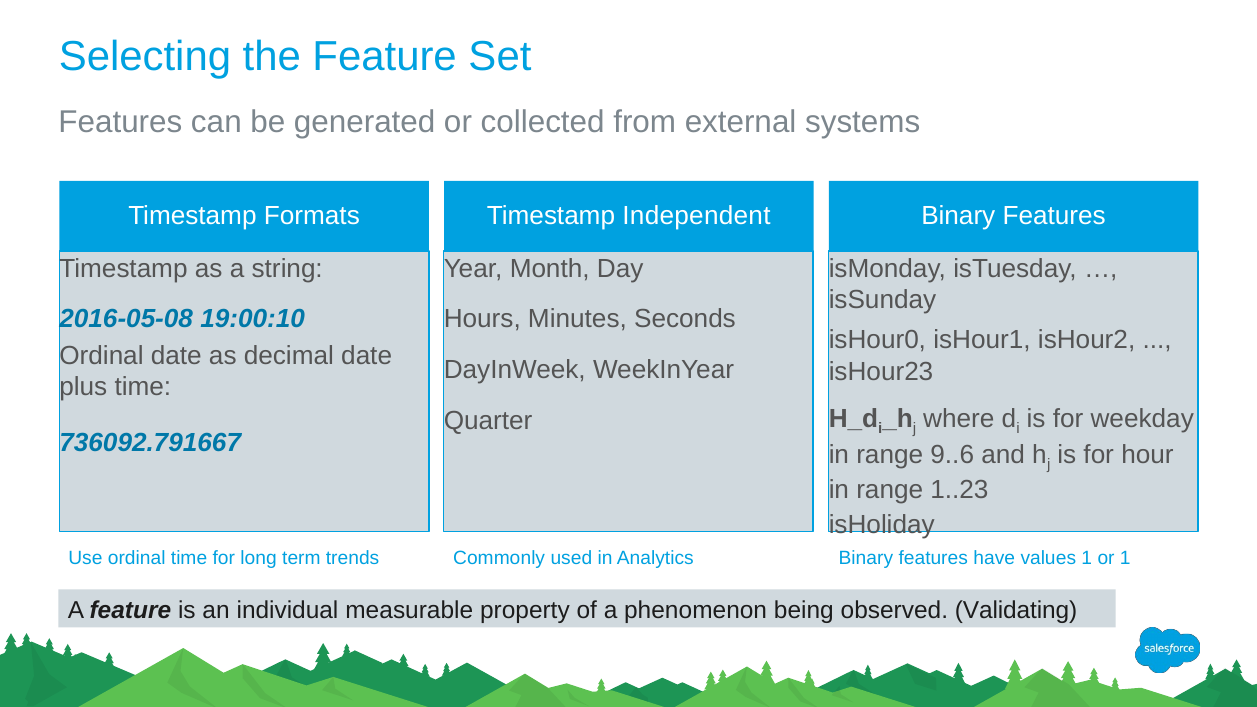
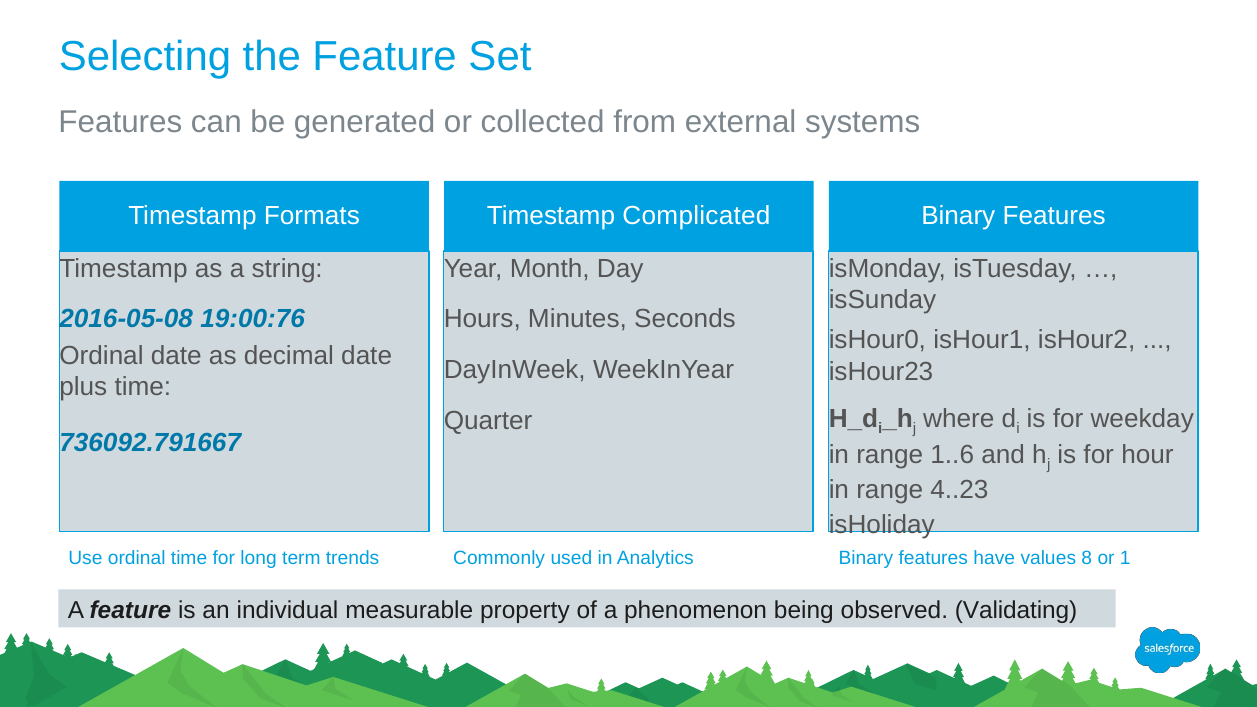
Independent: Independent -> Complicated
19:00:10: 19:00:10 -> 19:00:76
9..6: 9..6 -> 1..6
1..23: 1..23 -> 4..23
values 1: 1 -> 8
